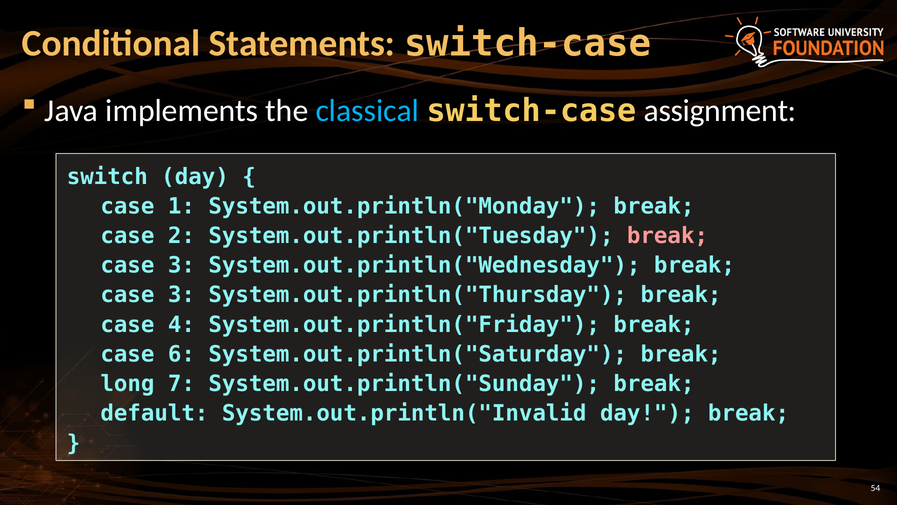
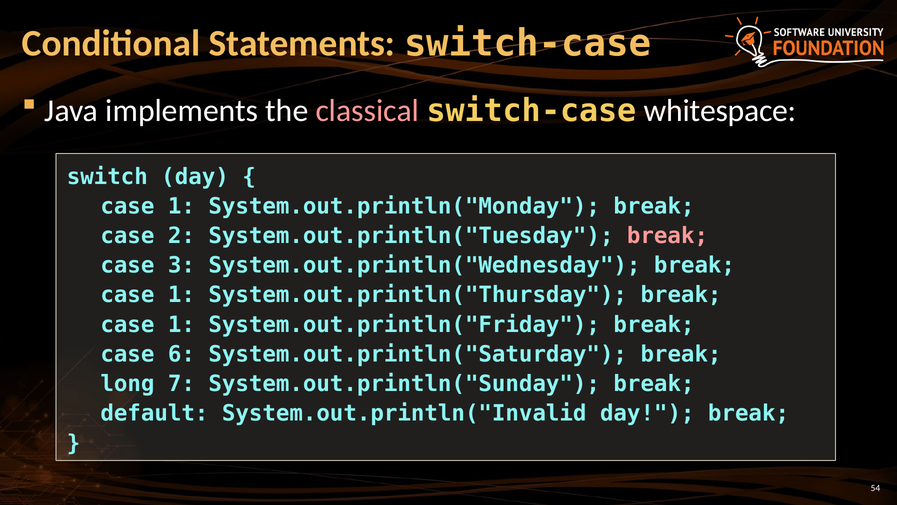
classical colour: light blue -> pink
assignment: assignment -> whitespace
3 at (181, 295): 3 -> 1
4 at (181, 324): 4 -> 1
